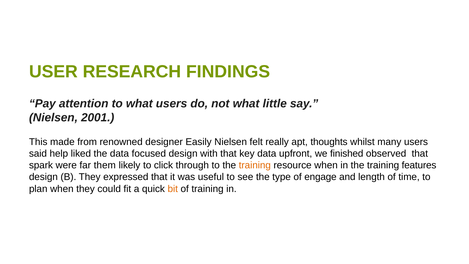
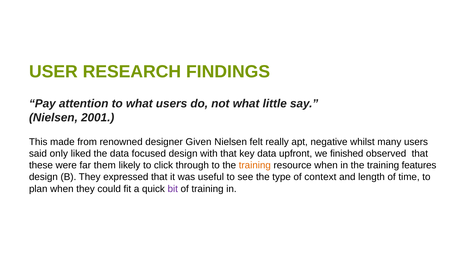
Easily: Easily -> Given
thoughts: thoughts -> negative
help: help -> only
spark: spark -> these
engage: engage -> context
bit colour: orange -> purple
